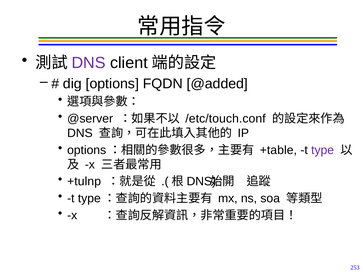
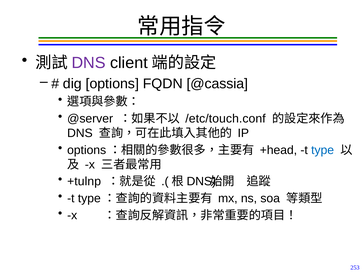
@added: @added -> @cassia
+table: +table -> +head
type colour: purple -> blue
